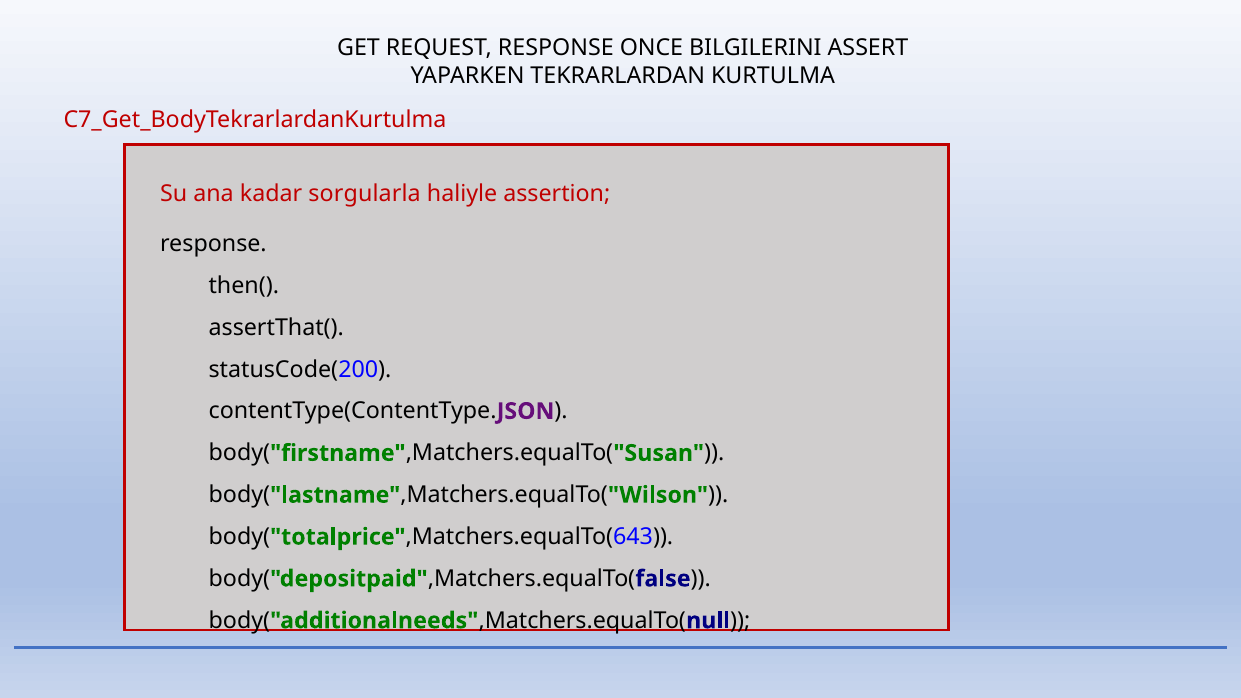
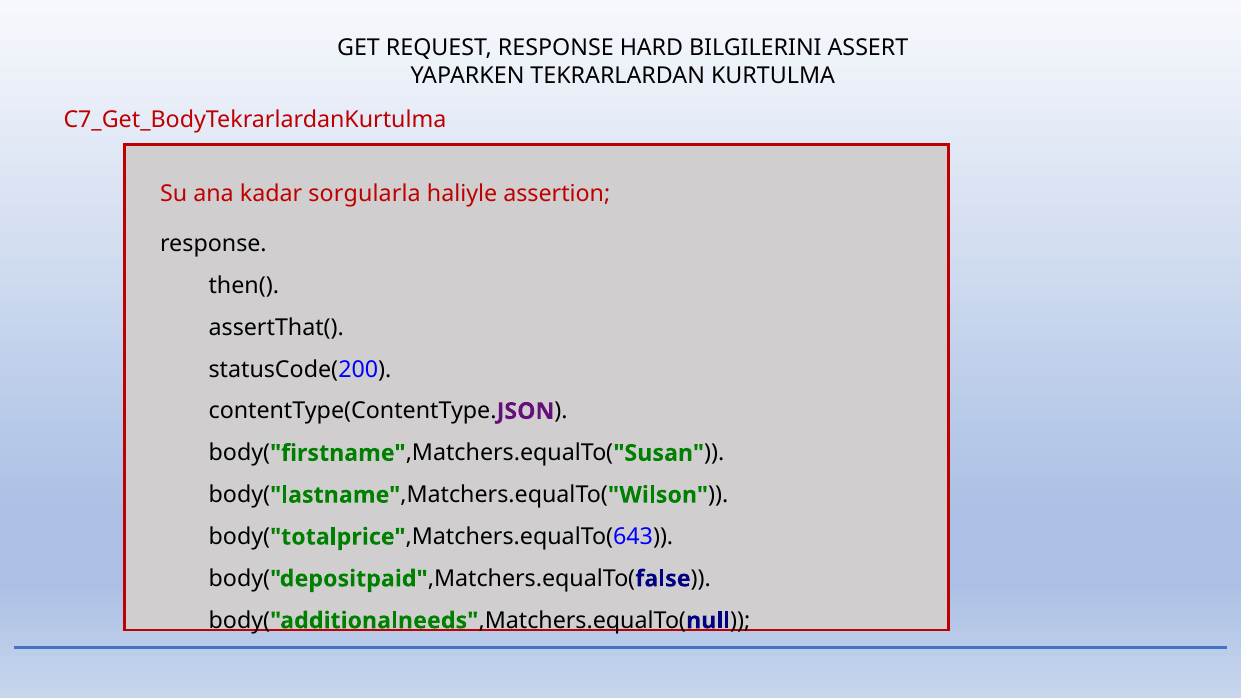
ONCE: ONCE -> HARD
